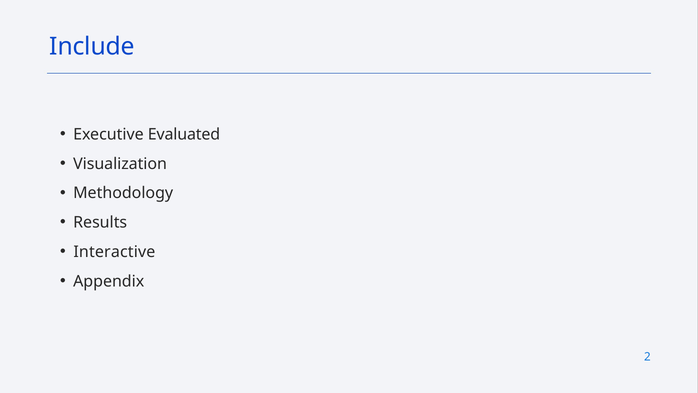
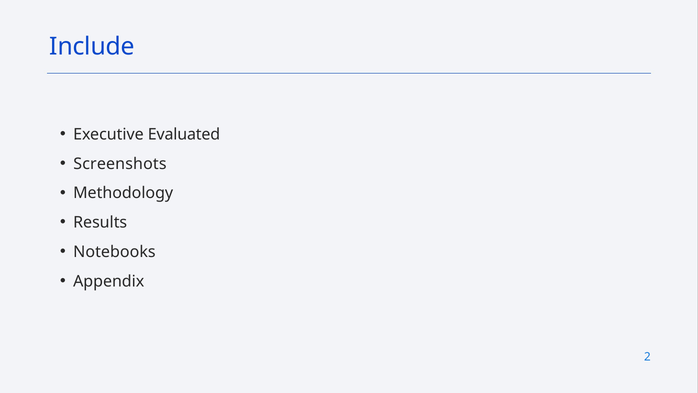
Visualization: Visualization -> Screenshots
Interactive: Interactive -> Notebooks
